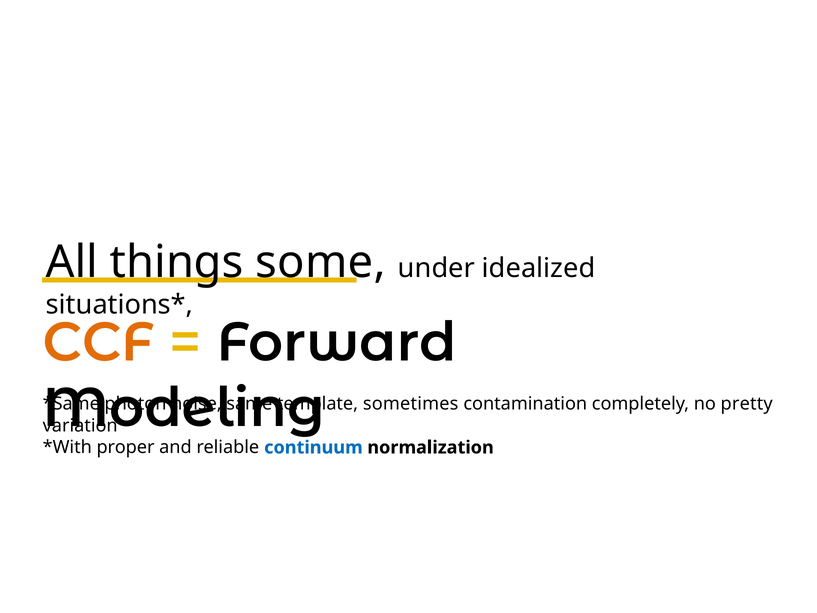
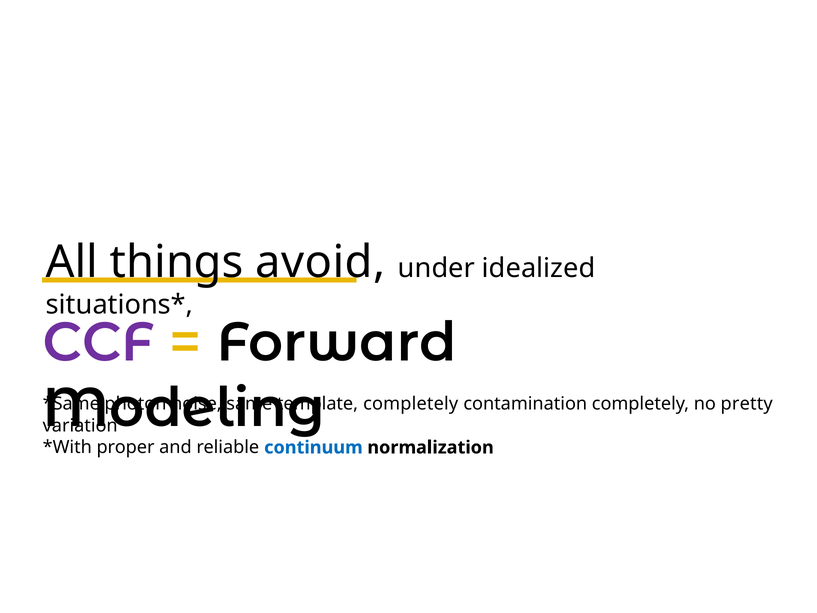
some: some -> avoid
CCF colour: orange -> purple
sometimes at (411, 404): sometimes -> completely
